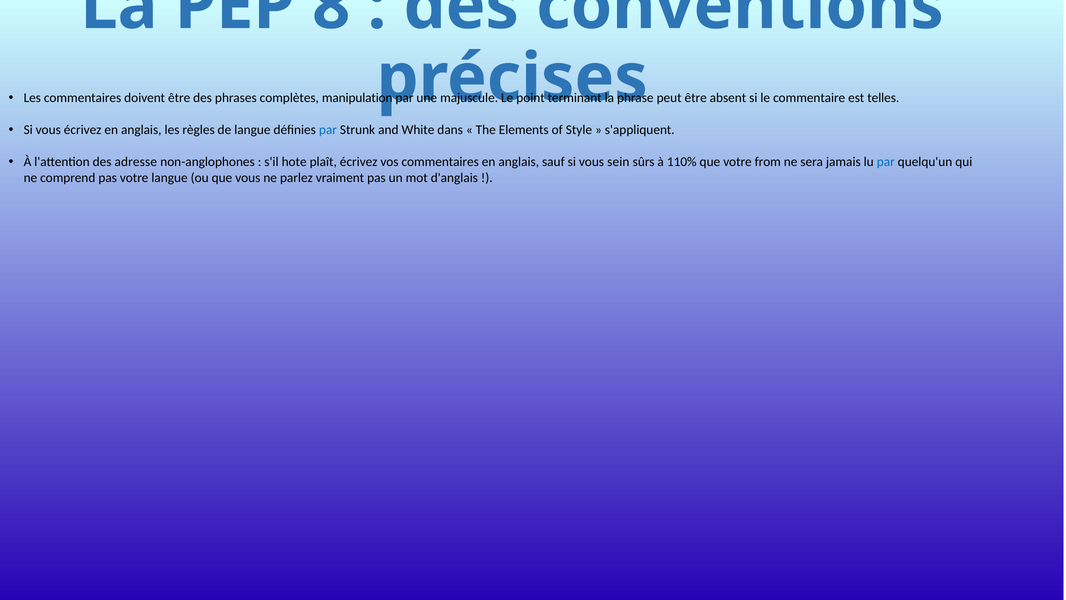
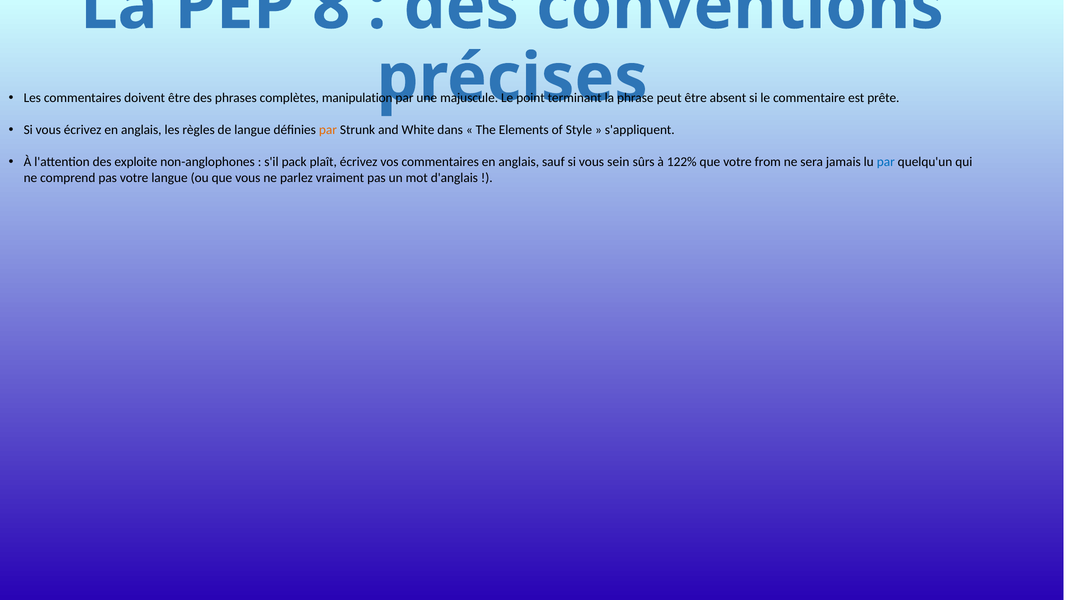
telles: telles -> prête
par at (328, 130) colour: blue -> orange
adresse: adresse -> exploite
hote: hote -> pack
110%: 110% -> 122%
